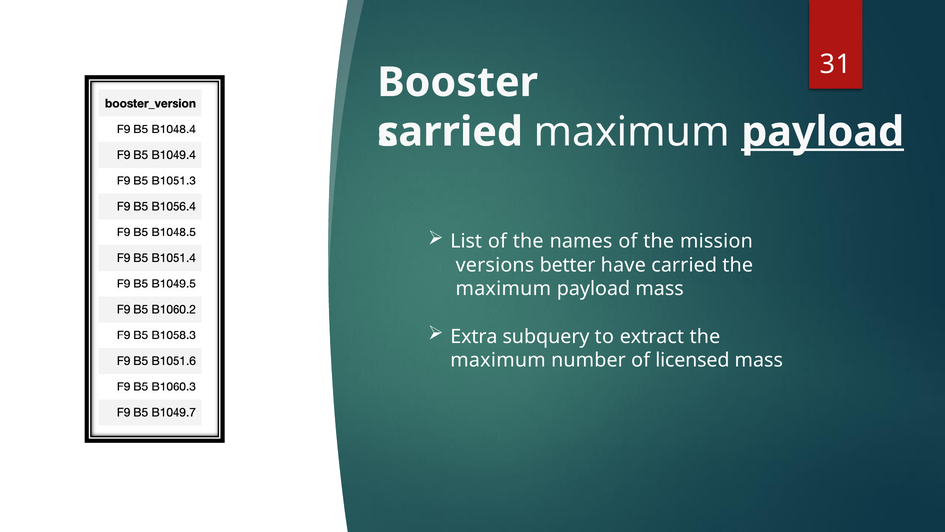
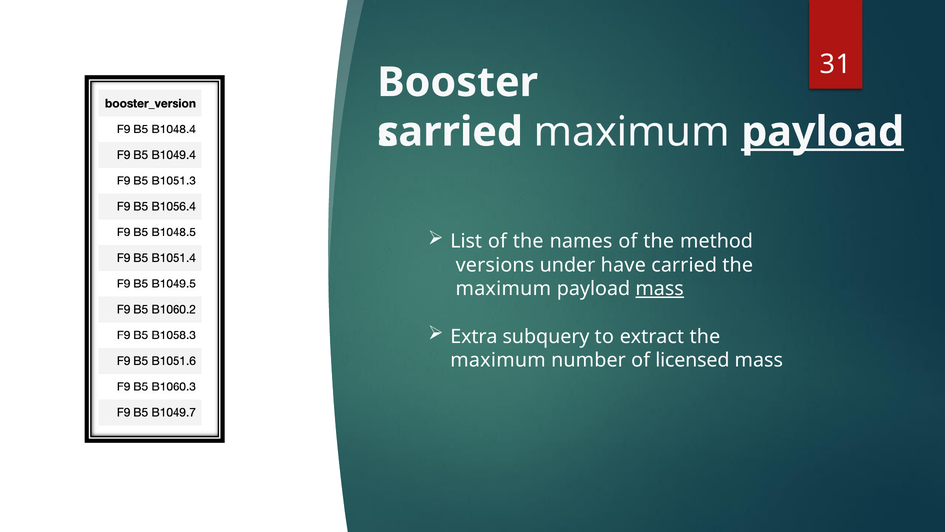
mission: mission -> method
better: better -> under
mass at (660, 288) underline: none -> present
